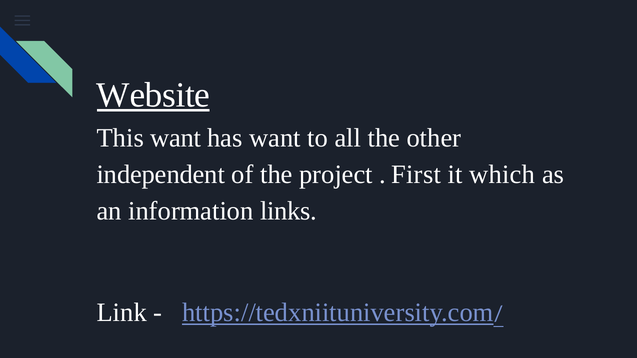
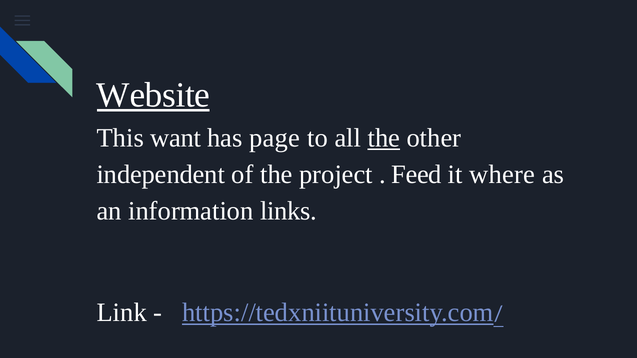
has want: want -> page
the at (384, 138) underline: none -> present
First: First -> Feed
which: which -> where
